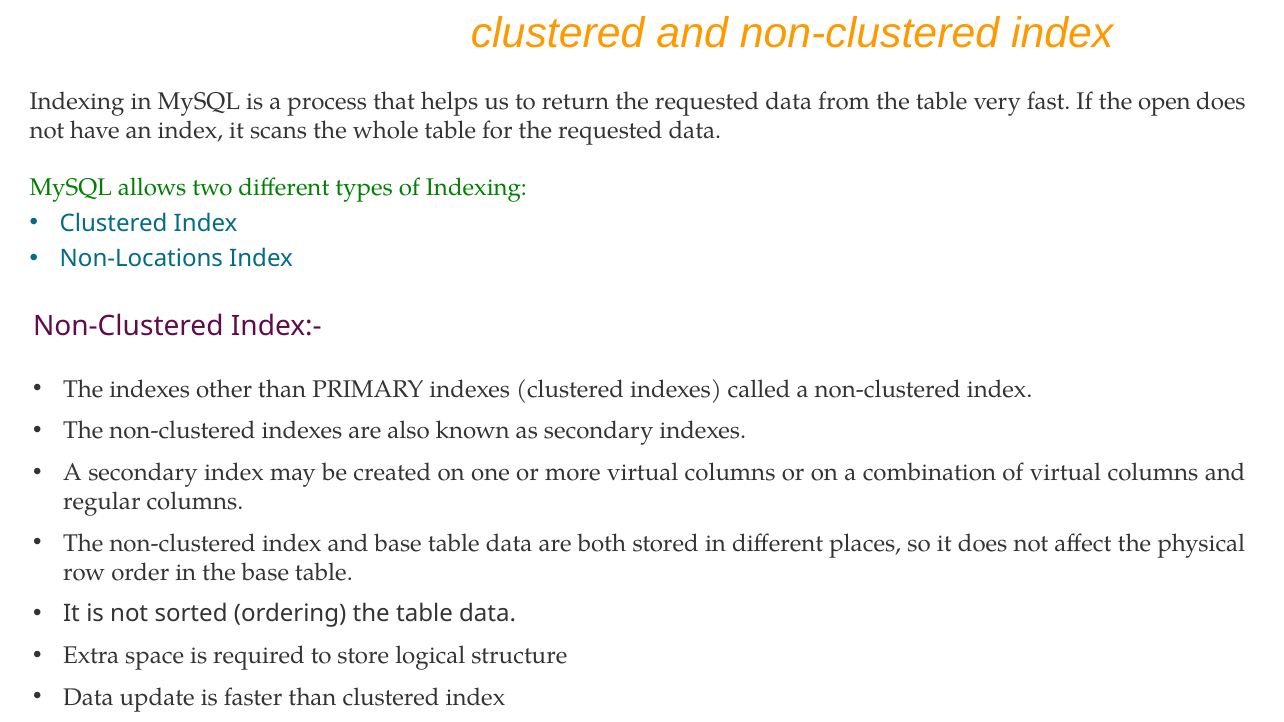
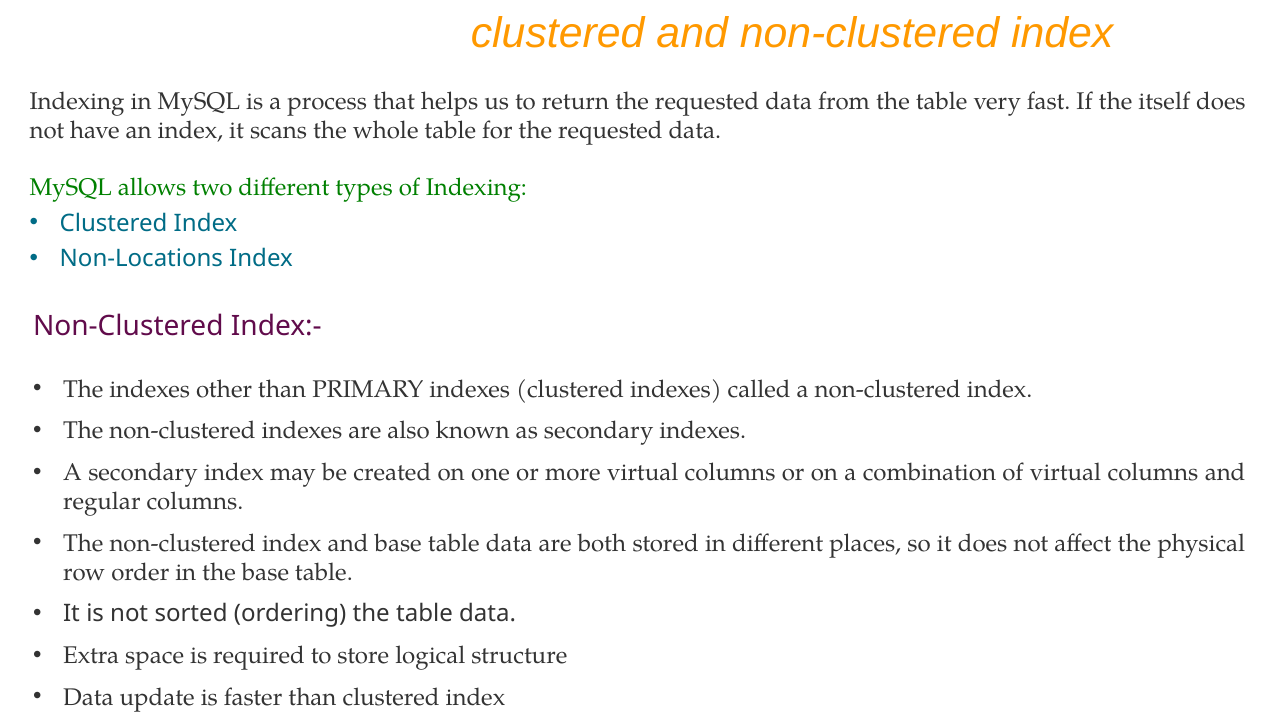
open: open -> itself
